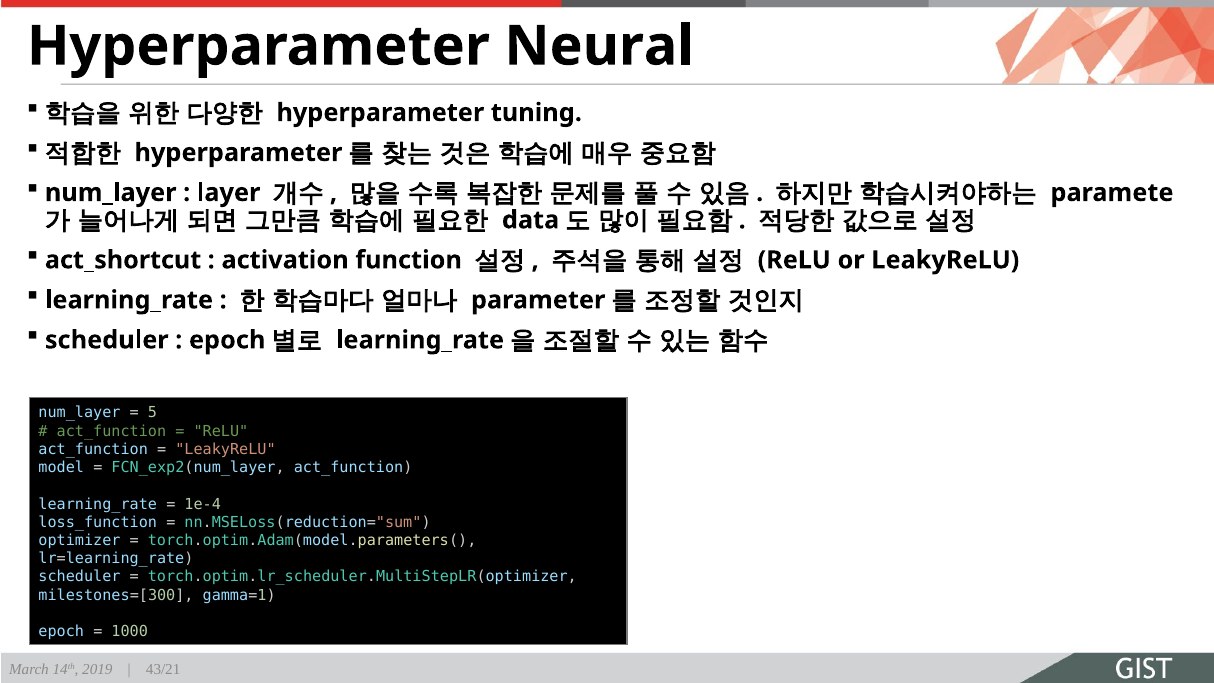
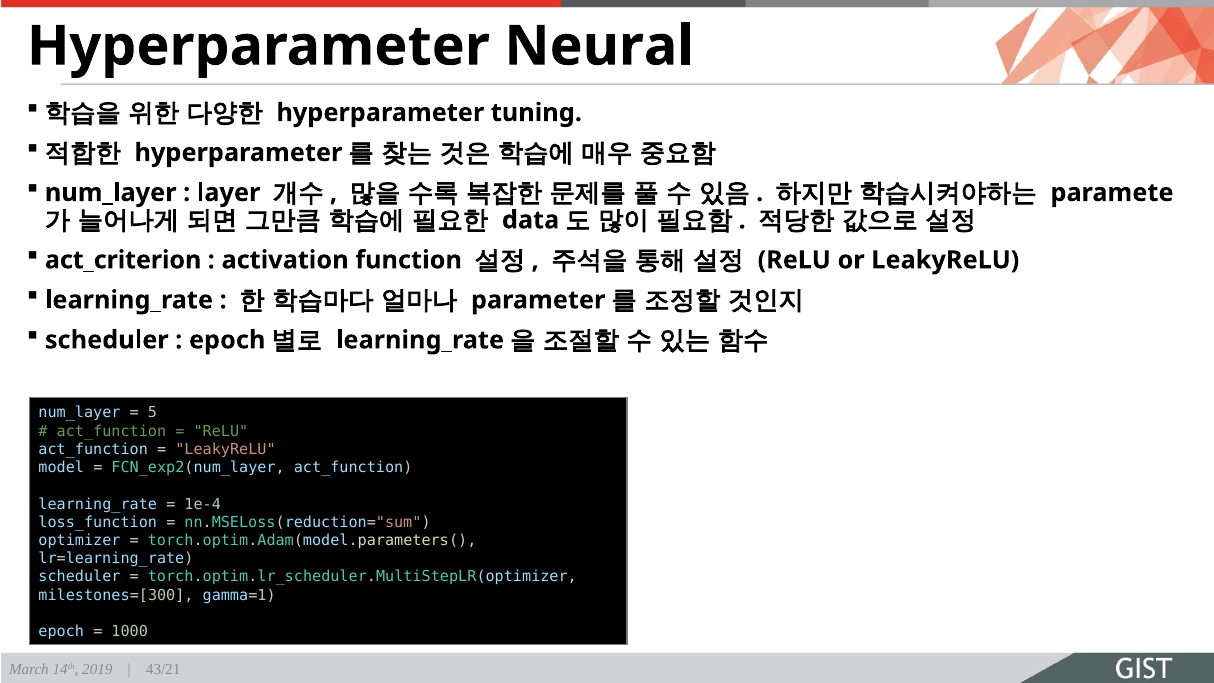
act_shortcut: act_shortcut -> act_criterion
